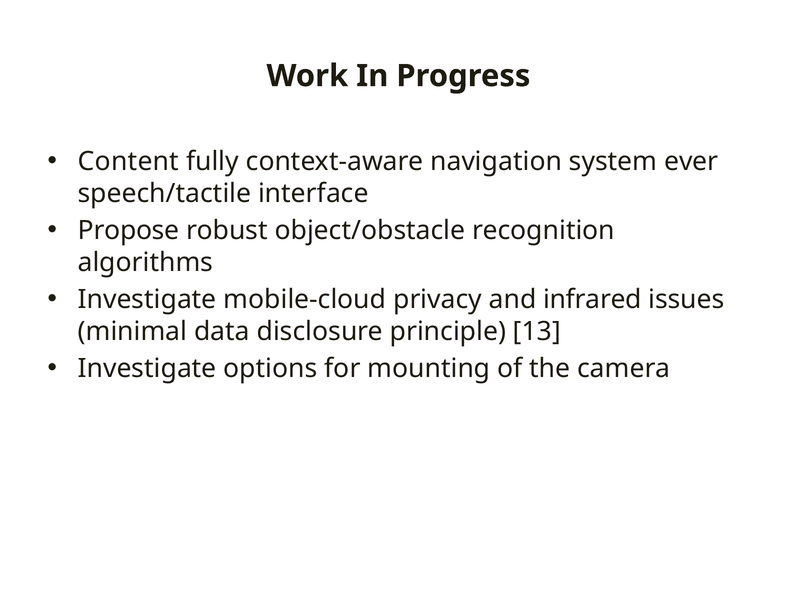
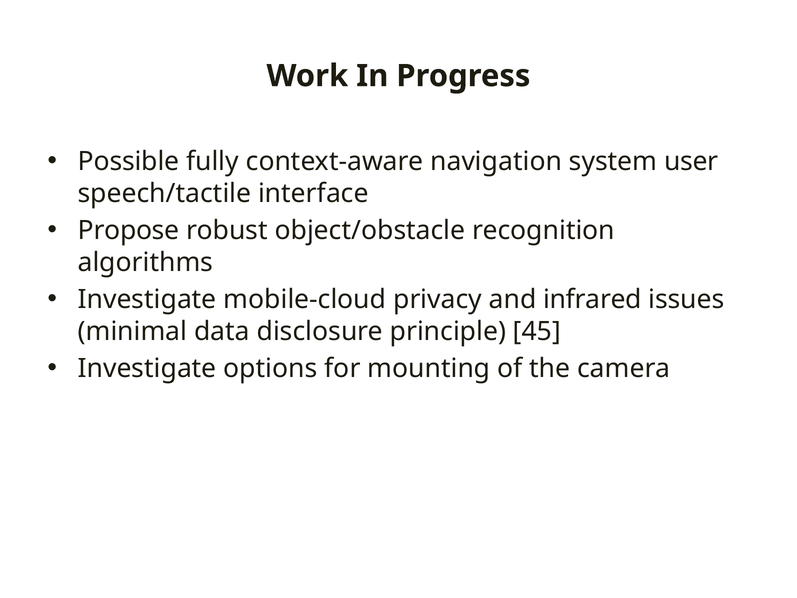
Content: Content -> Possible
ever: ever -> user
13: 13 -> 45
